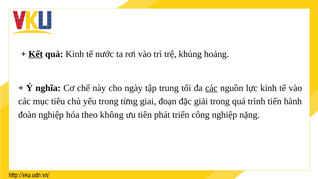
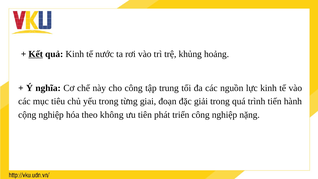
cho ngày: ngày -> công
các at (211, 88) underline: present -> none
đoàn: đoàn -> cộng
